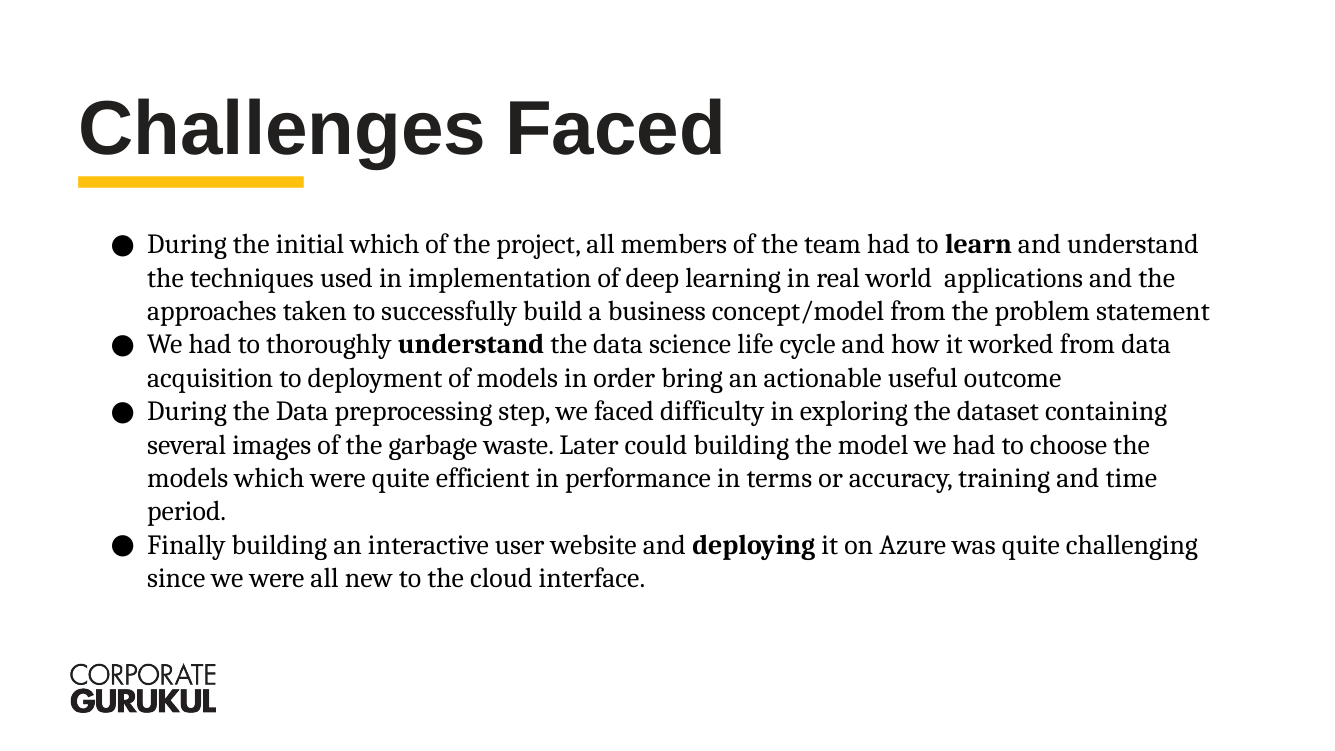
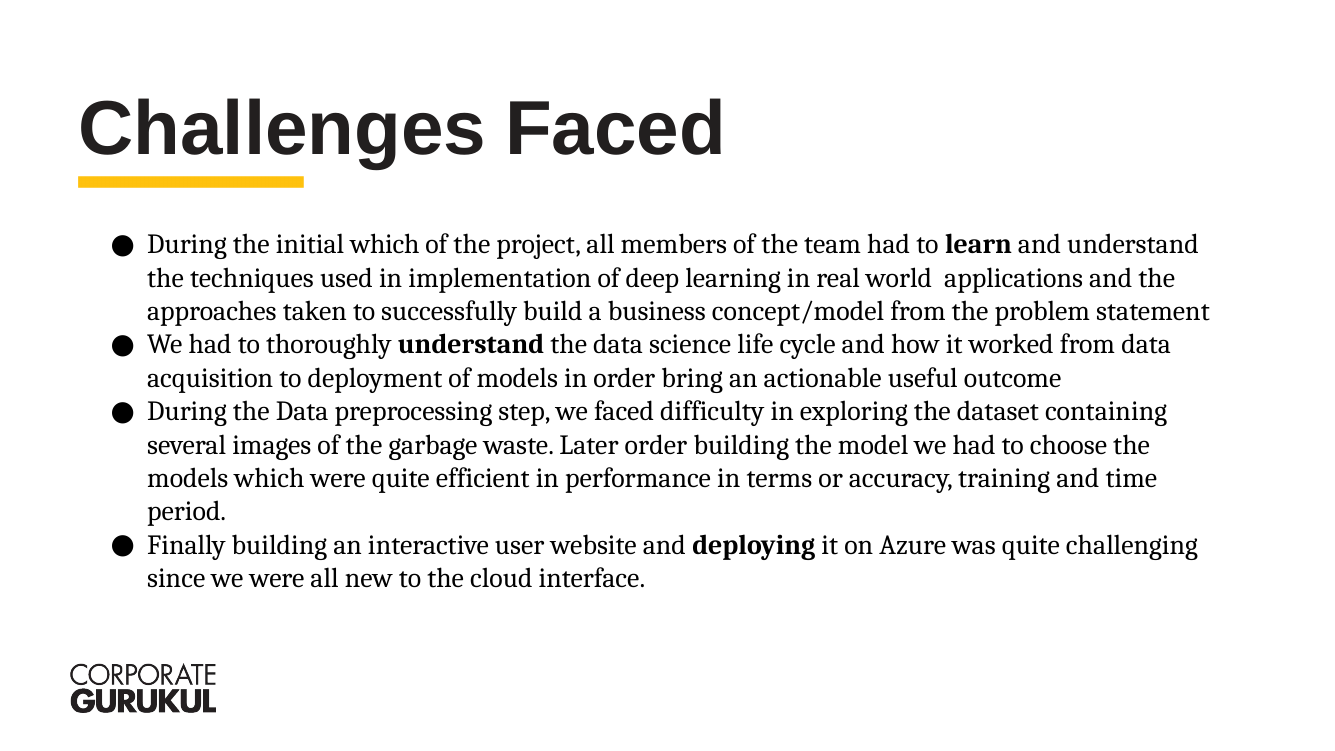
Later could: could -> order
